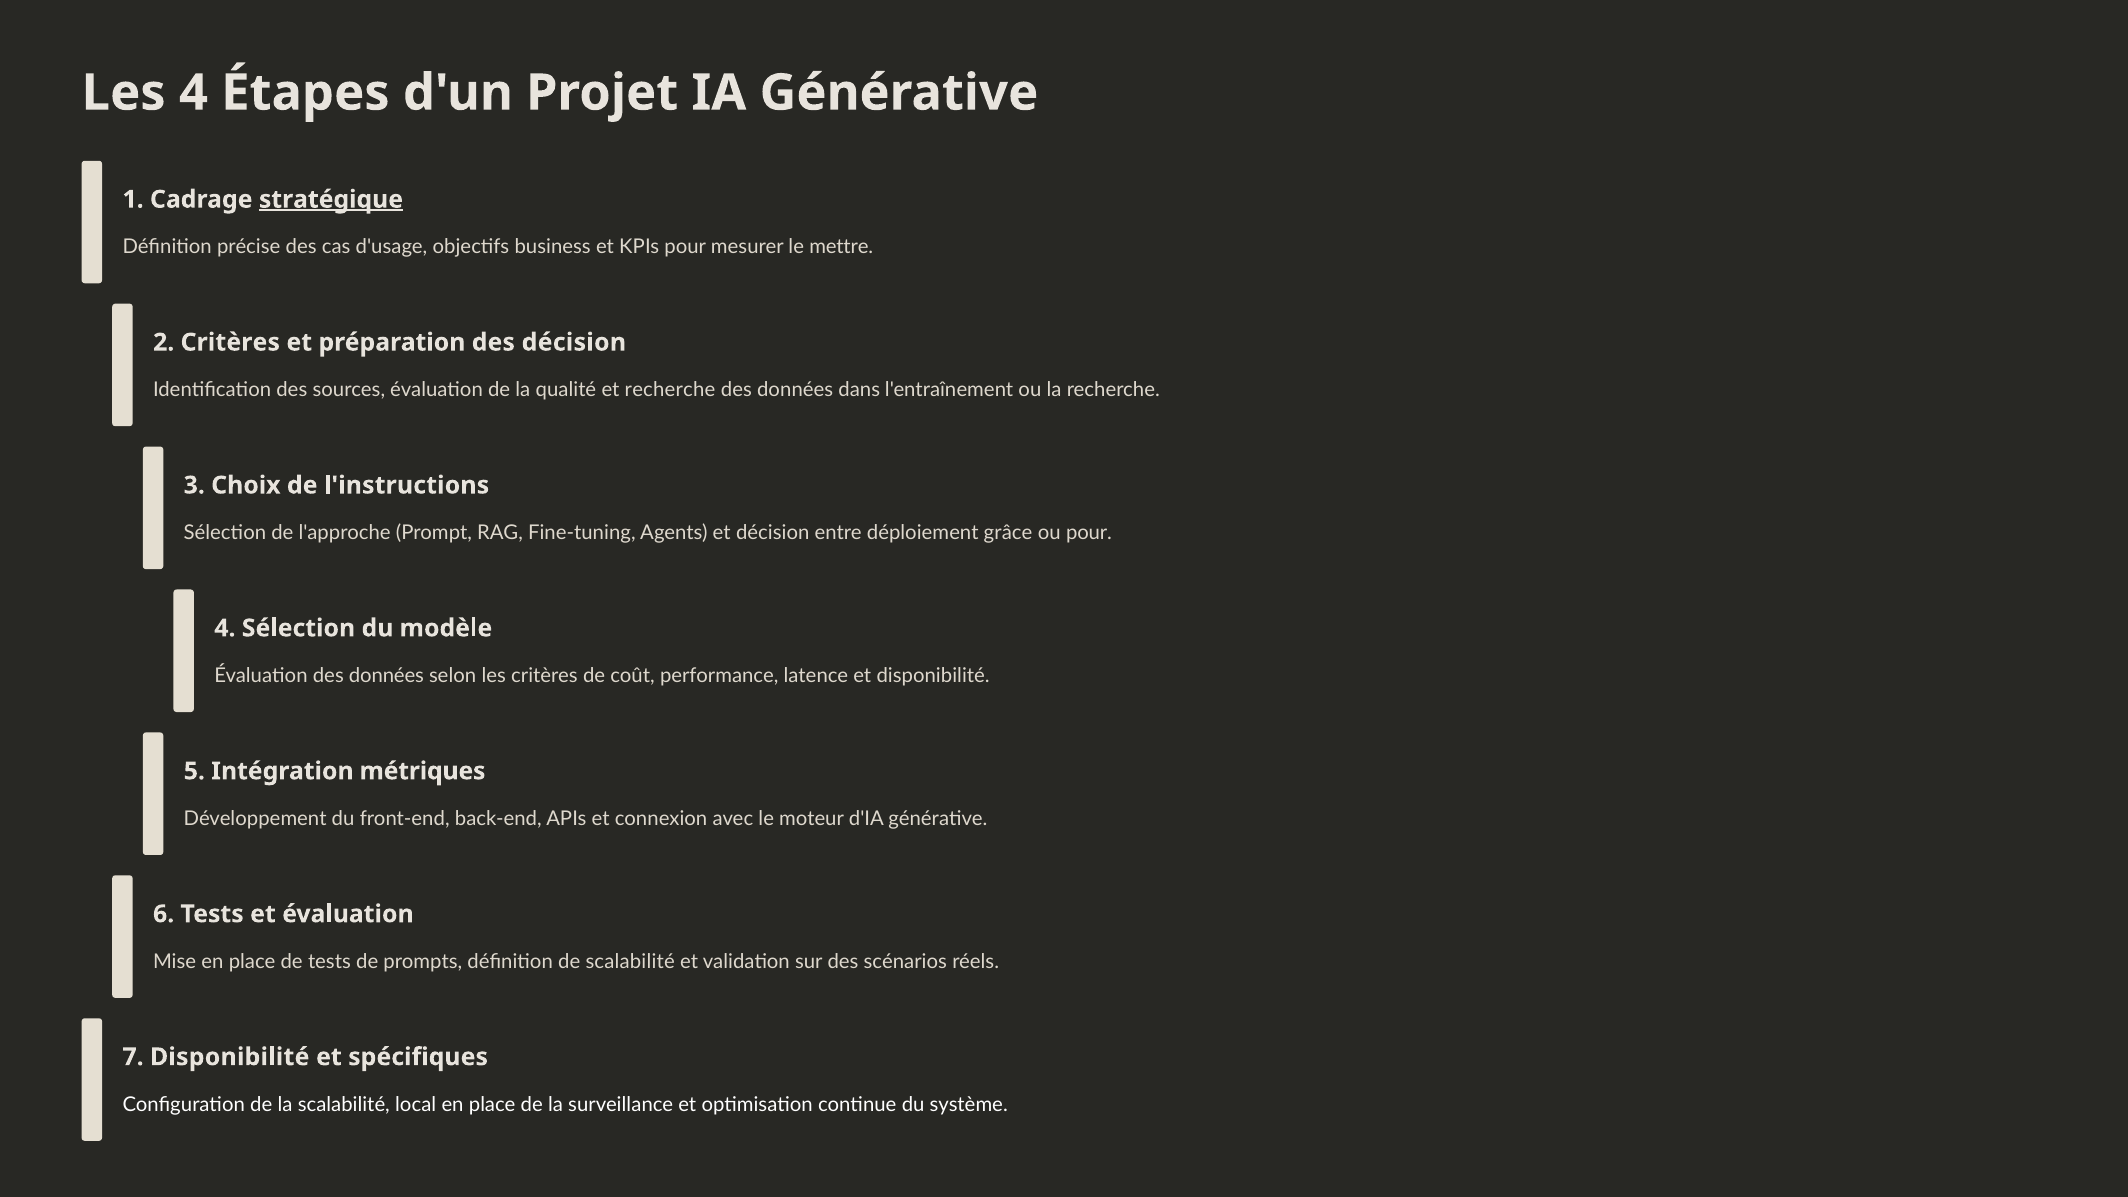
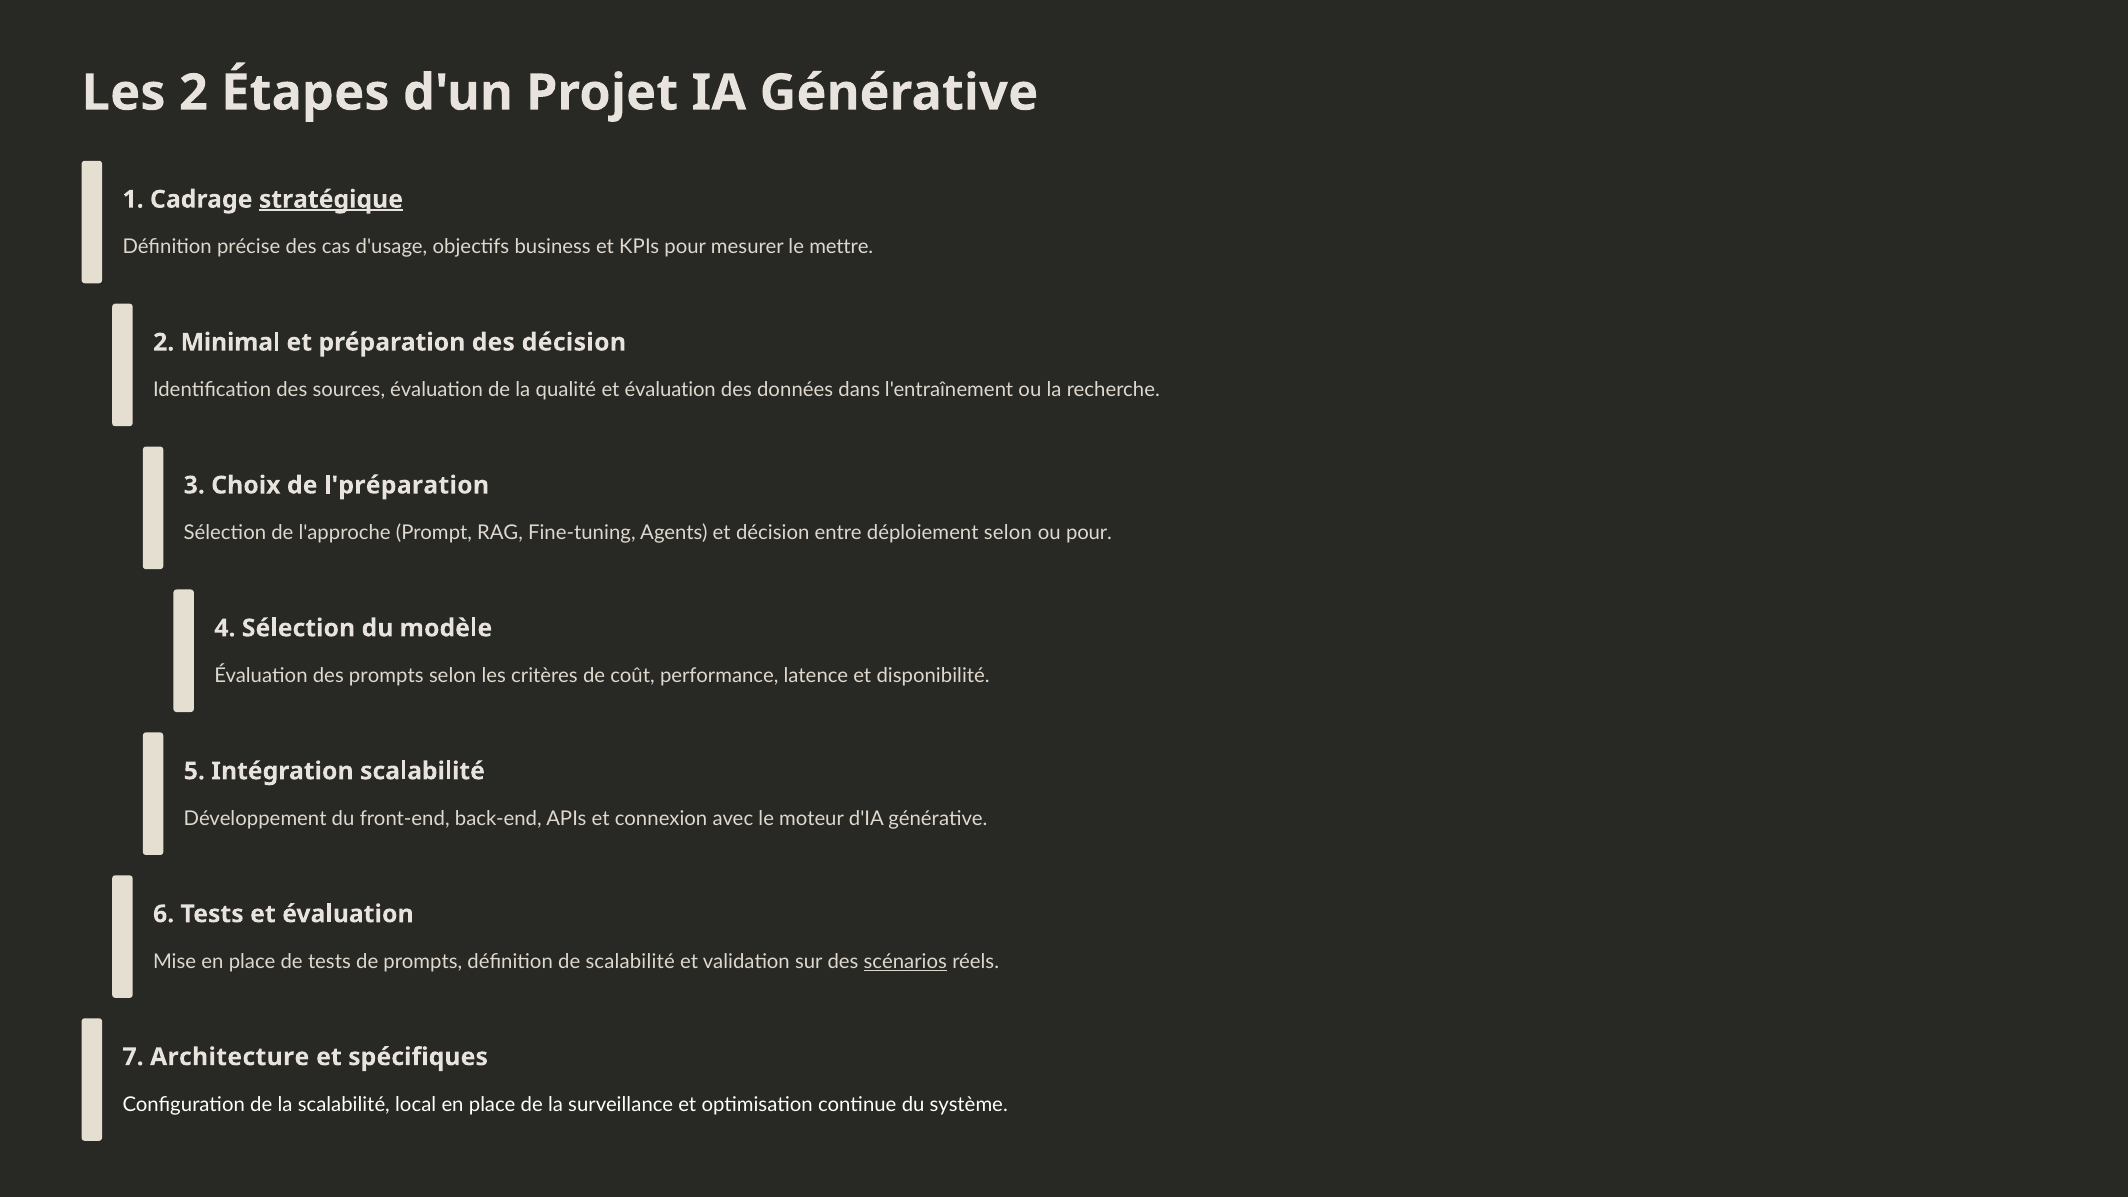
Les 4: 4 -> 2
2 Critères: Critères -> Minimal
qualité et recherche: recherche -> évaluation
l'instructions: l'instructions -> l'préparation
déploiement grâce: grâce -> selon
Évaluation des données: données -> prompts
Intégration métriques: métriques -> scalabilité
scénarios underline: none -> present
7 Disponibilité: Disponibilité -> Architecture
